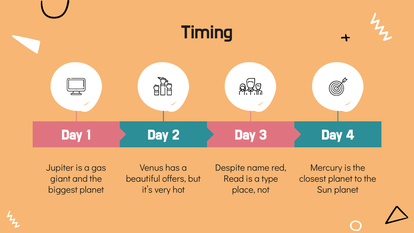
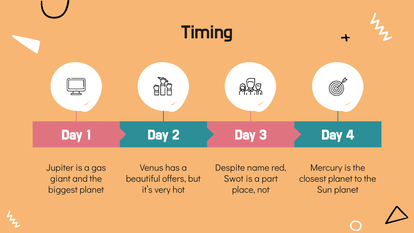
Read: Read -> Swot
type: type -> part
